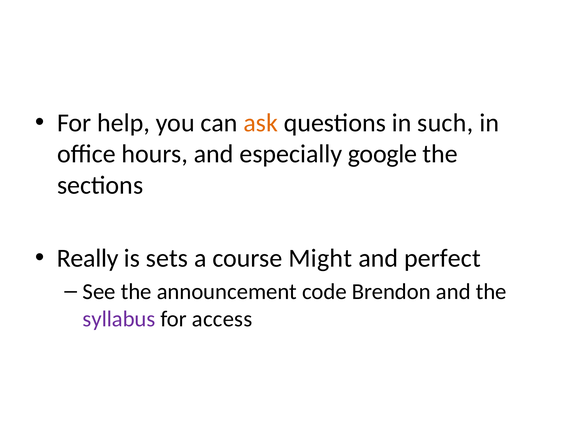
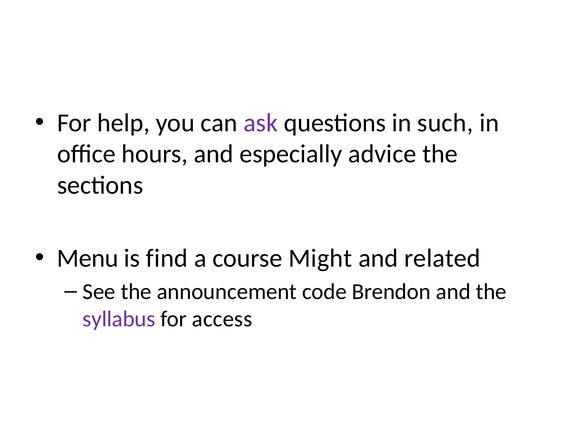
ask colour: orange -> purple
google: google -> advice
Really: Really -> Menu
sets: sets -> find
perfect: perfect -> related
